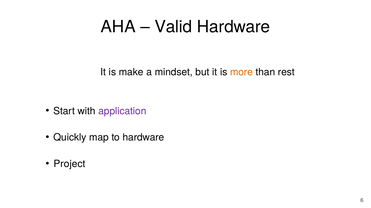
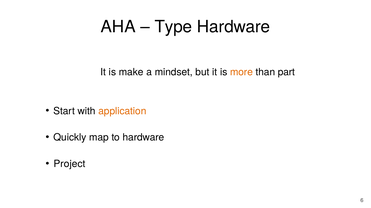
Valid: Valid -> Type
rest: rest -> part
application colour: purple -> orange
